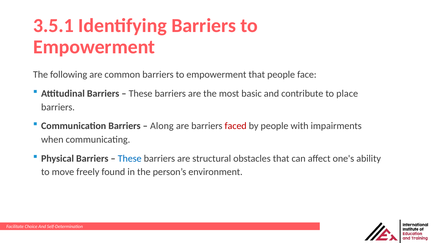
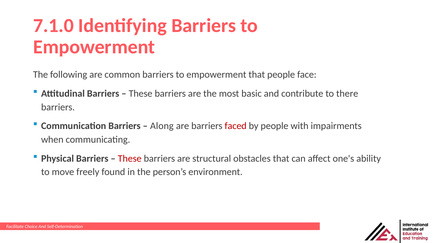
3.5.1: 3.5.1 -> 7.1.0
place: place -> there
These at (130, 159) colour: blue -> red
